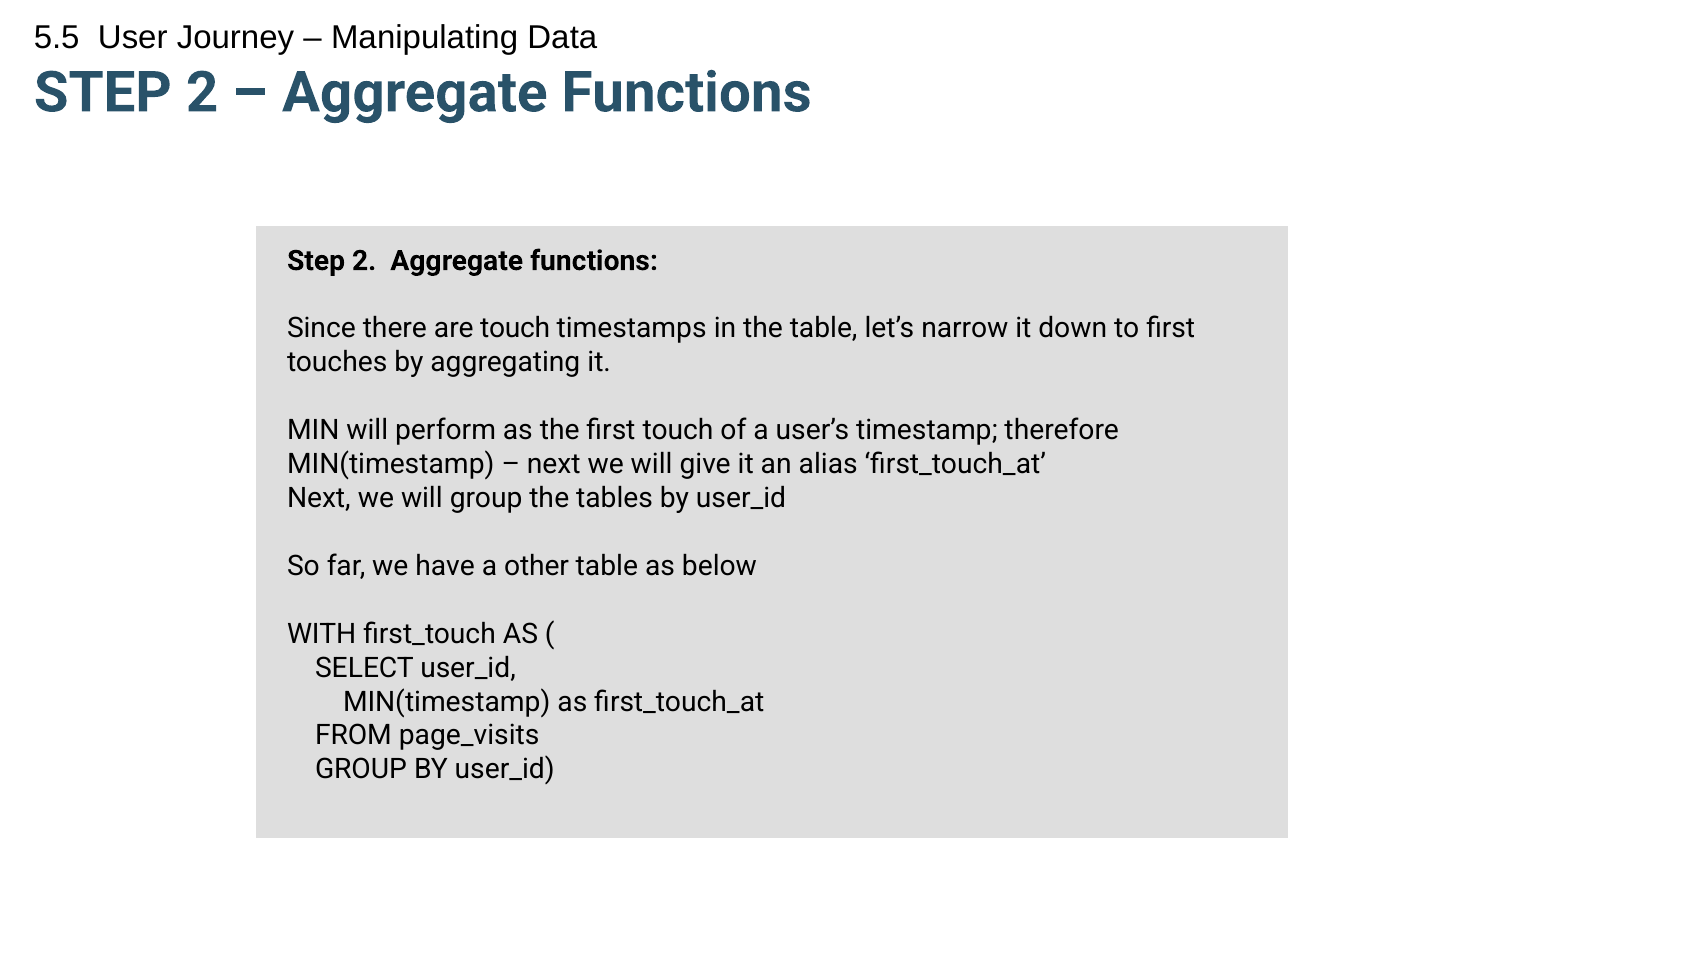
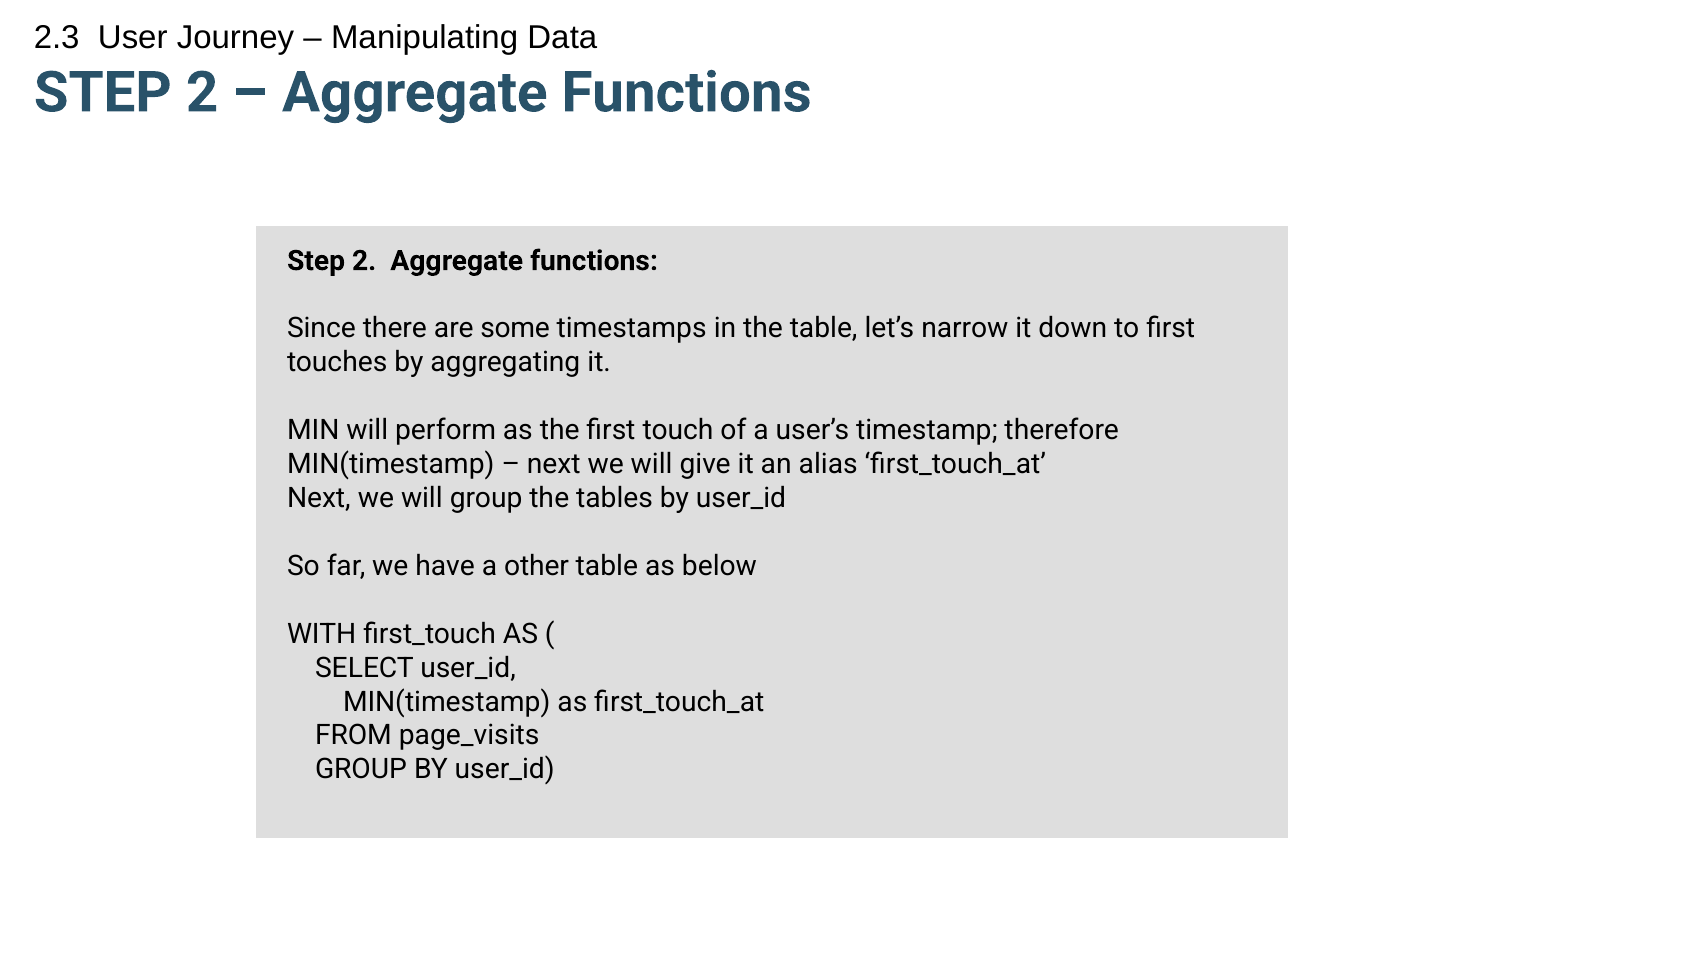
5.5: 5.5 -> 2.3
are touch: touch -> some
